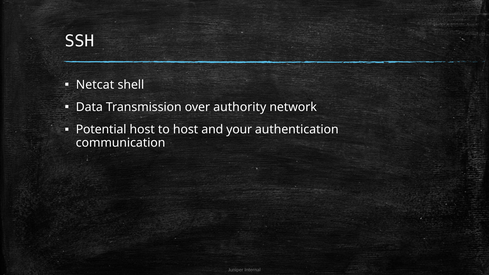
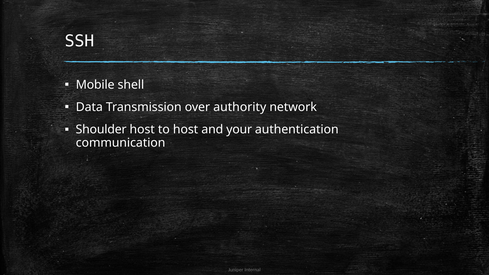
Netcat: Netcat -> Mobile
Potential: Potential -> Shoulder
